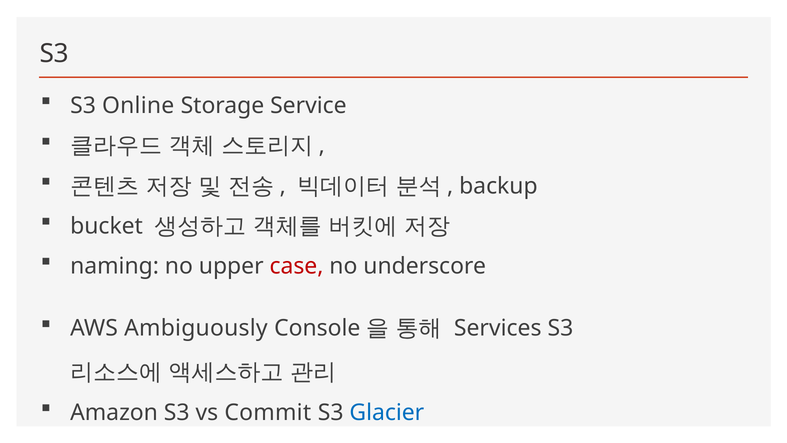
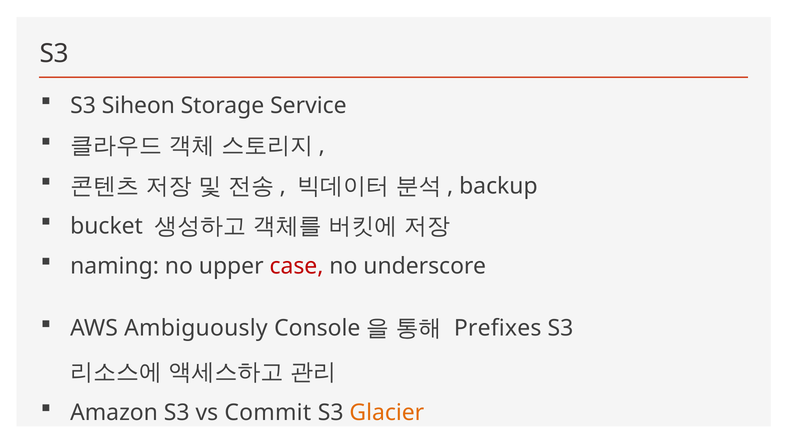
Online: Online -> Siheon
Services: Services -> Prefixes
Glacier colour: blue -> orange
